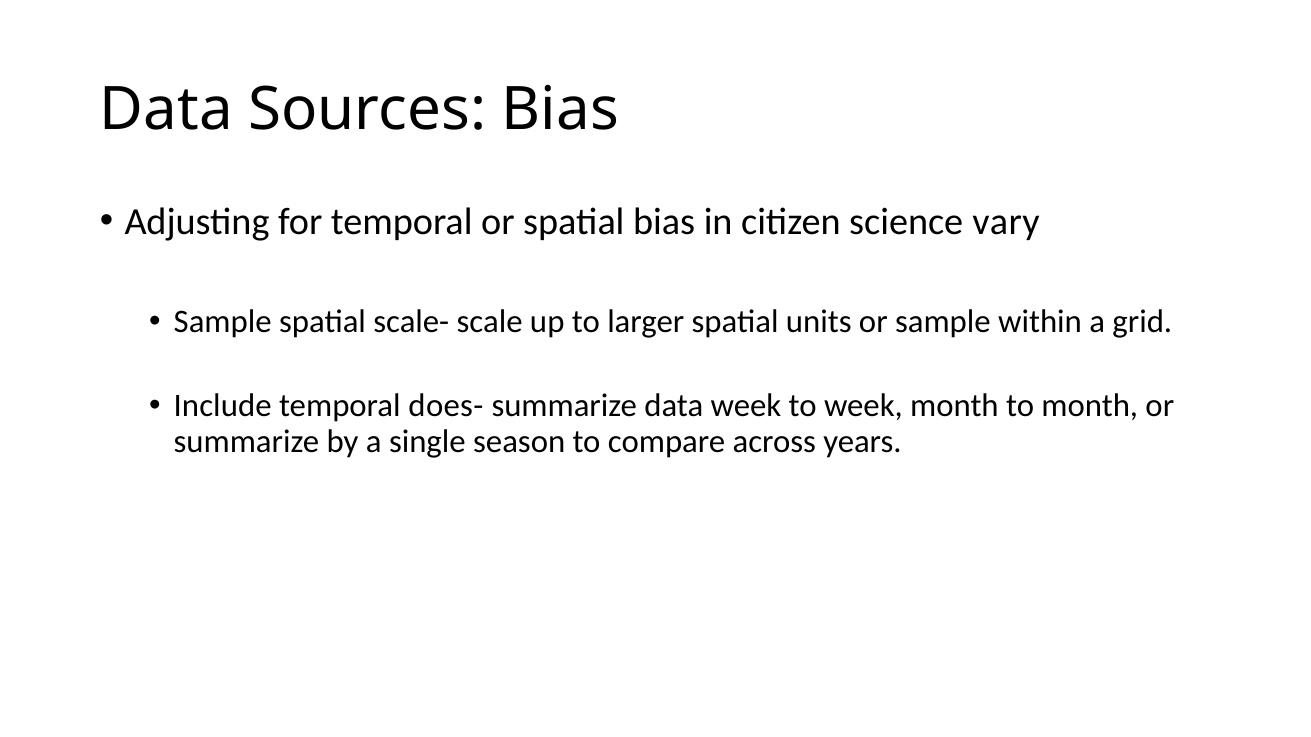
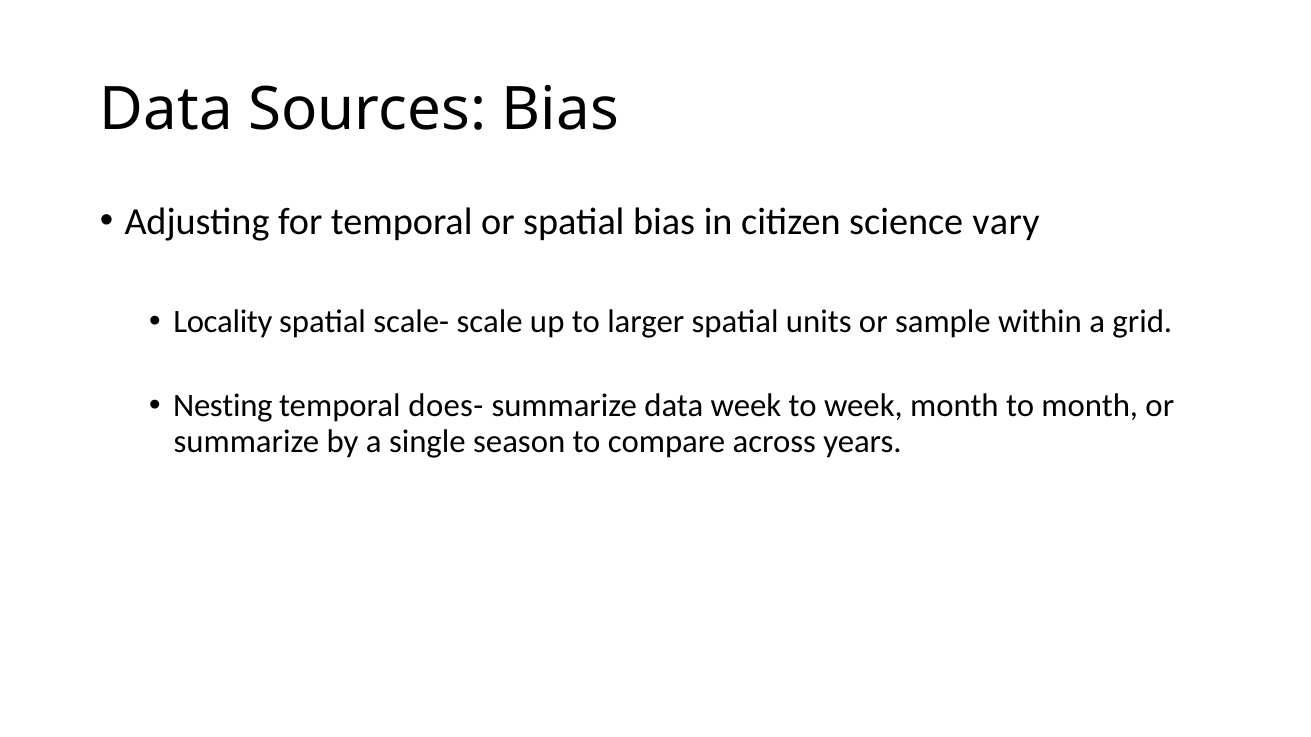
Sample at (223, 322): Sample -> Locality
Include: Include -> Nesting
